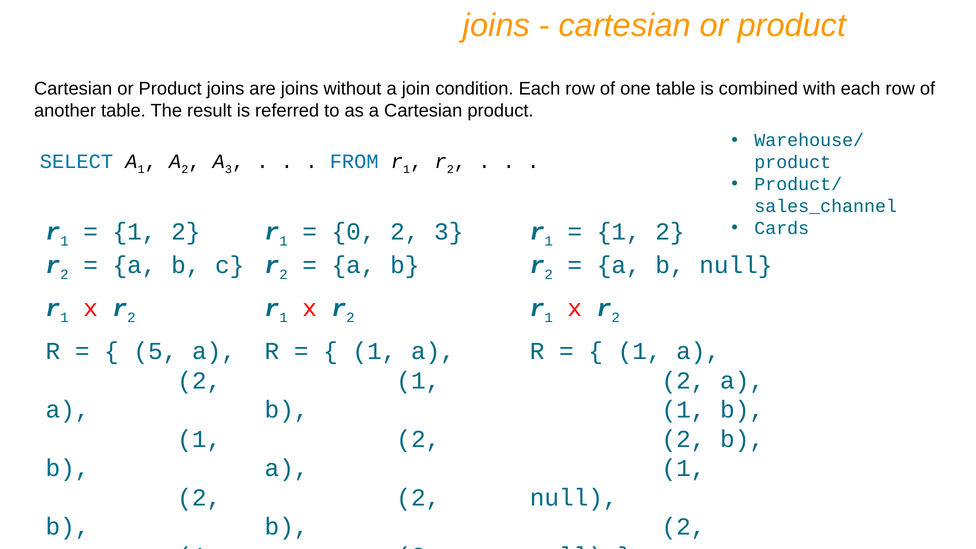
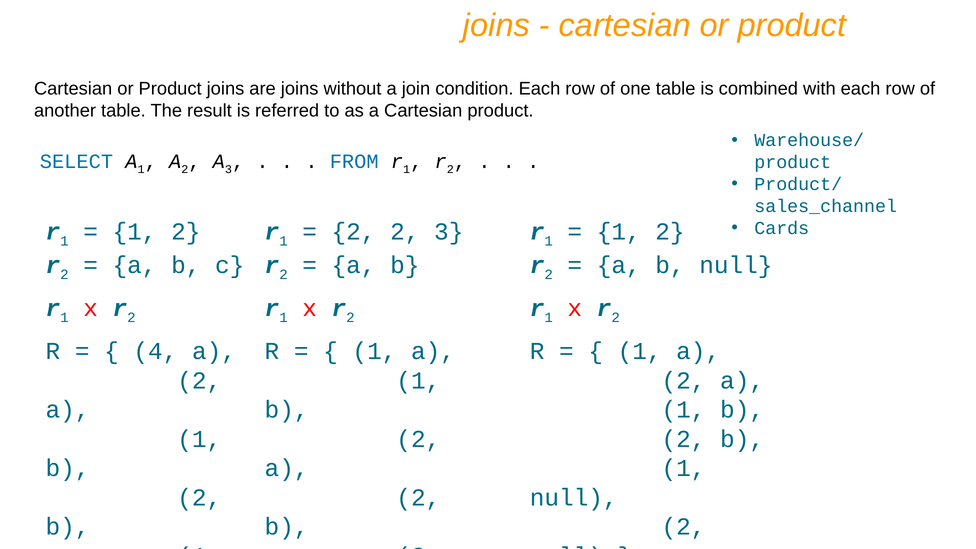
0 at (354, 232): 0 -> 2
5 at (155, 351): 5 -> 4
